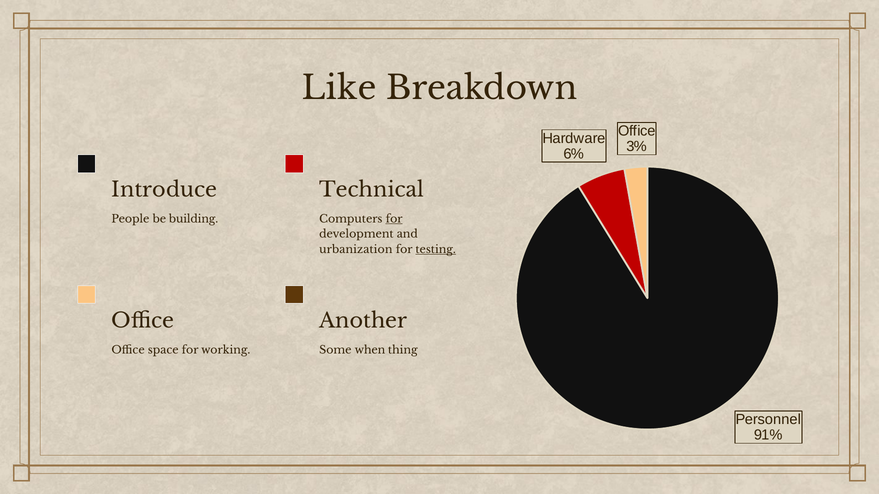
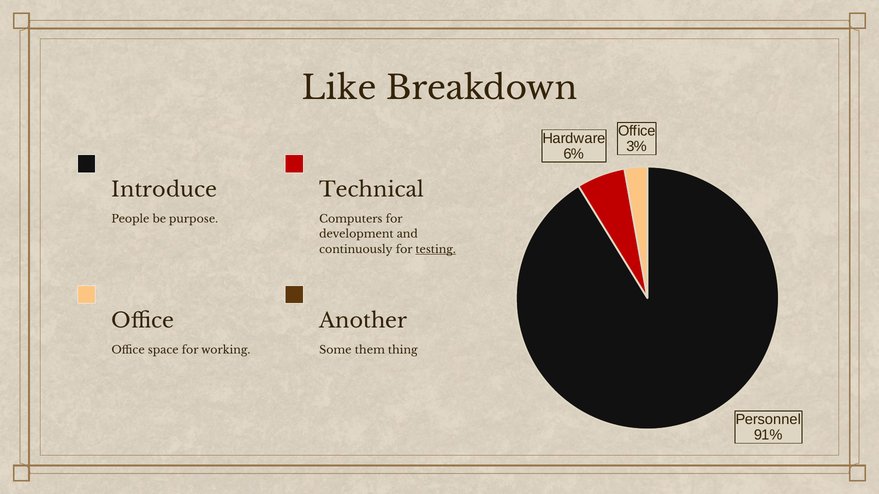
building: building -> purpose
for at (394, 219) underline: present -> none
urbanization: urbanization -> continuously
when: when -> them
